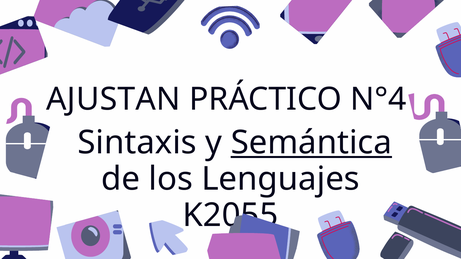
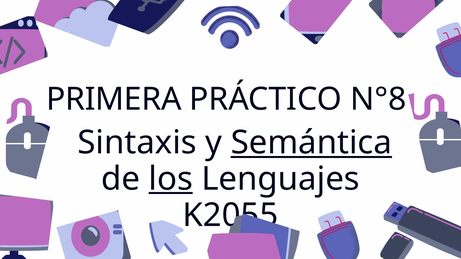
AJUSTAN: AJUSTAN -> PRIMERA
N°4: N°4 -> N°8
los underline: none -> present
